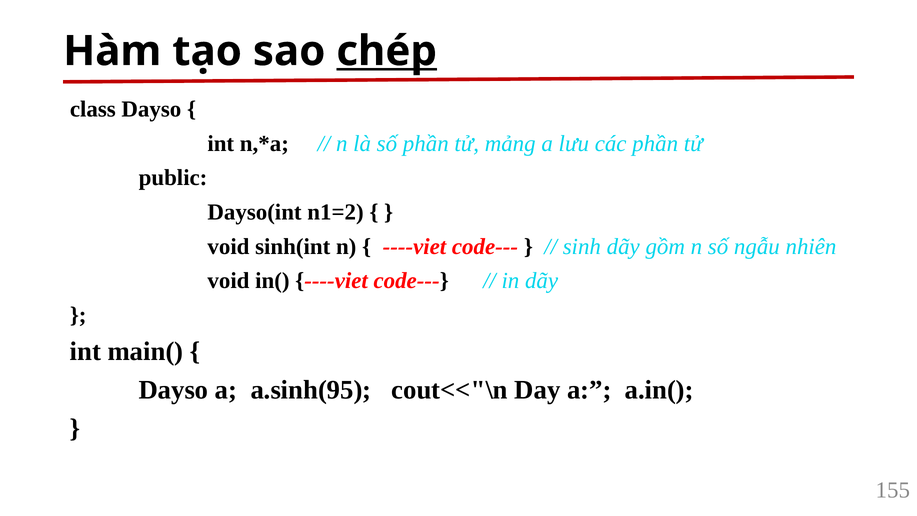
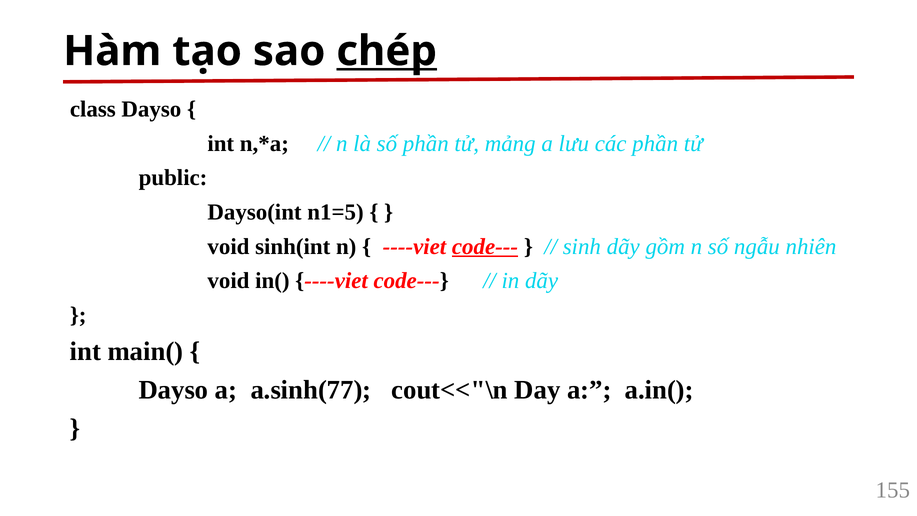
n1=2: n1=2 -> n1=5
code--- at (485, 246) underline: none -> present
a.sinh(95: a.sinh(95 -> a.sinh(77
